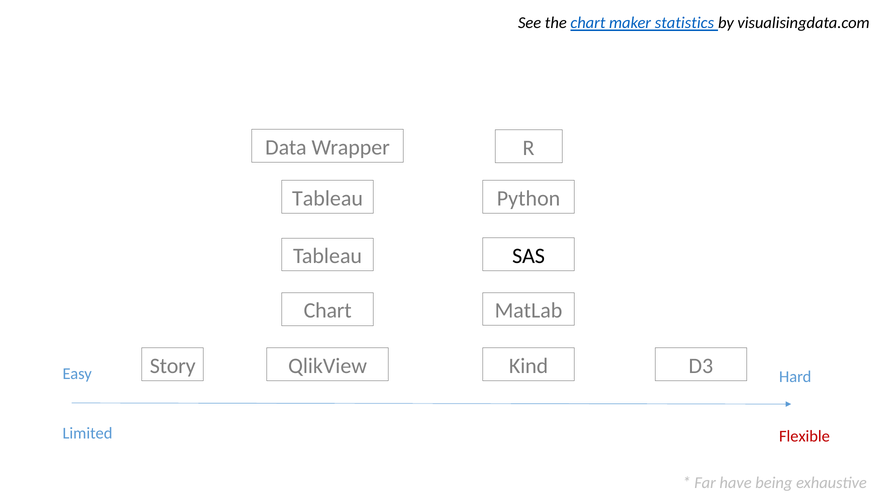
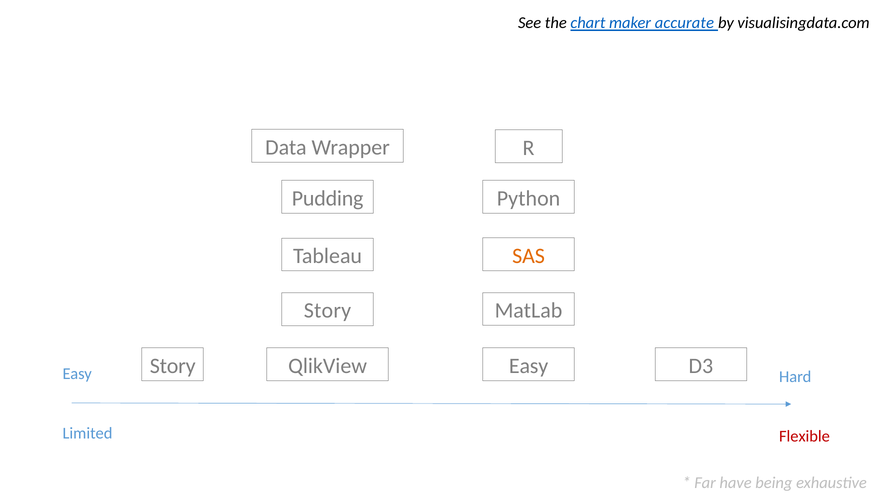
statistics: statistics -> accurate
Tableau at (328, 198): Tableau -> Pudding
SAS colour: black -> orange
Chart at (328, 310): Chart -> Story
Kind at (529, 365): Kind -> Easy
